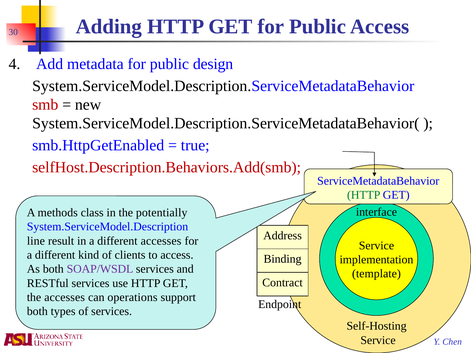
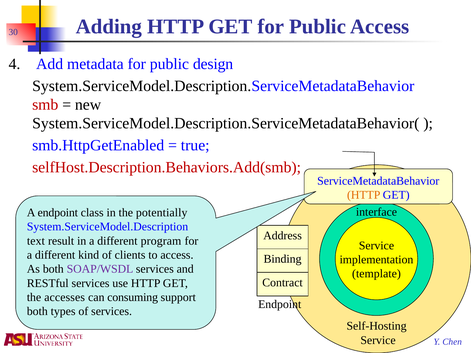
HTTP at (364, 195) colour: green -> orange
A methods: methods -> endpoint
line: line -> text
different accesses: accesses -> program
operations: operations -> consuming
